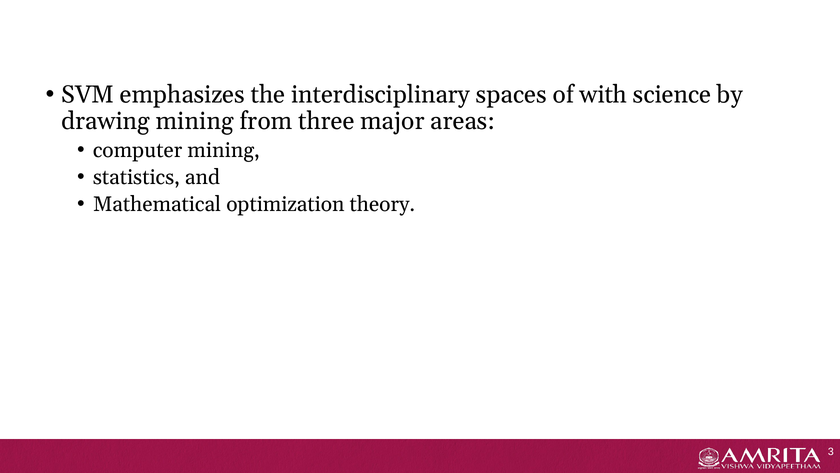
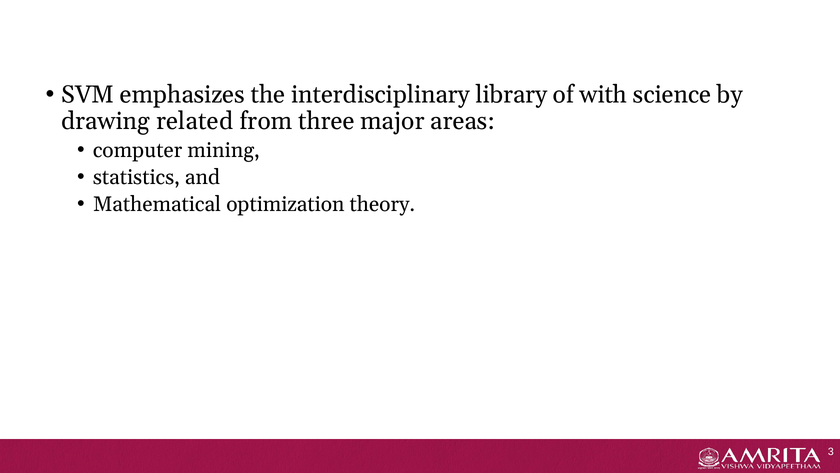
spaces: spaces -> library
drawing mining: mining -> related
